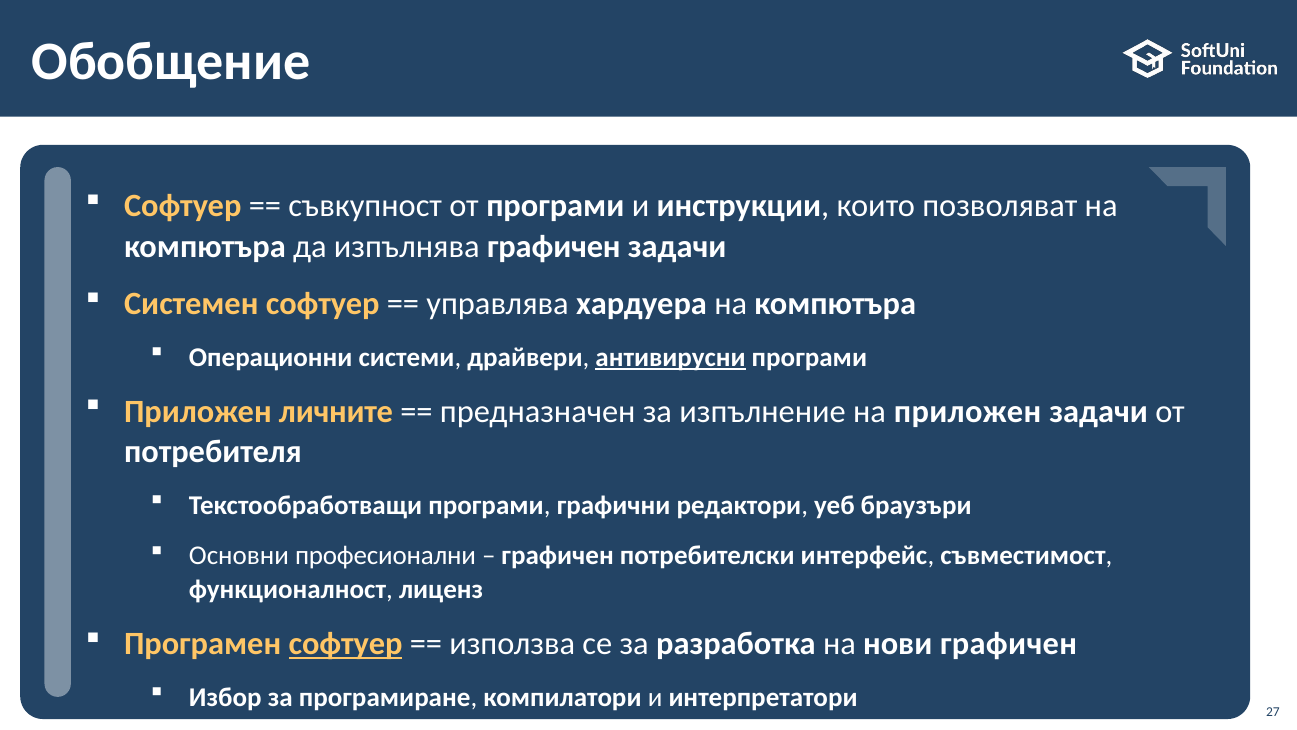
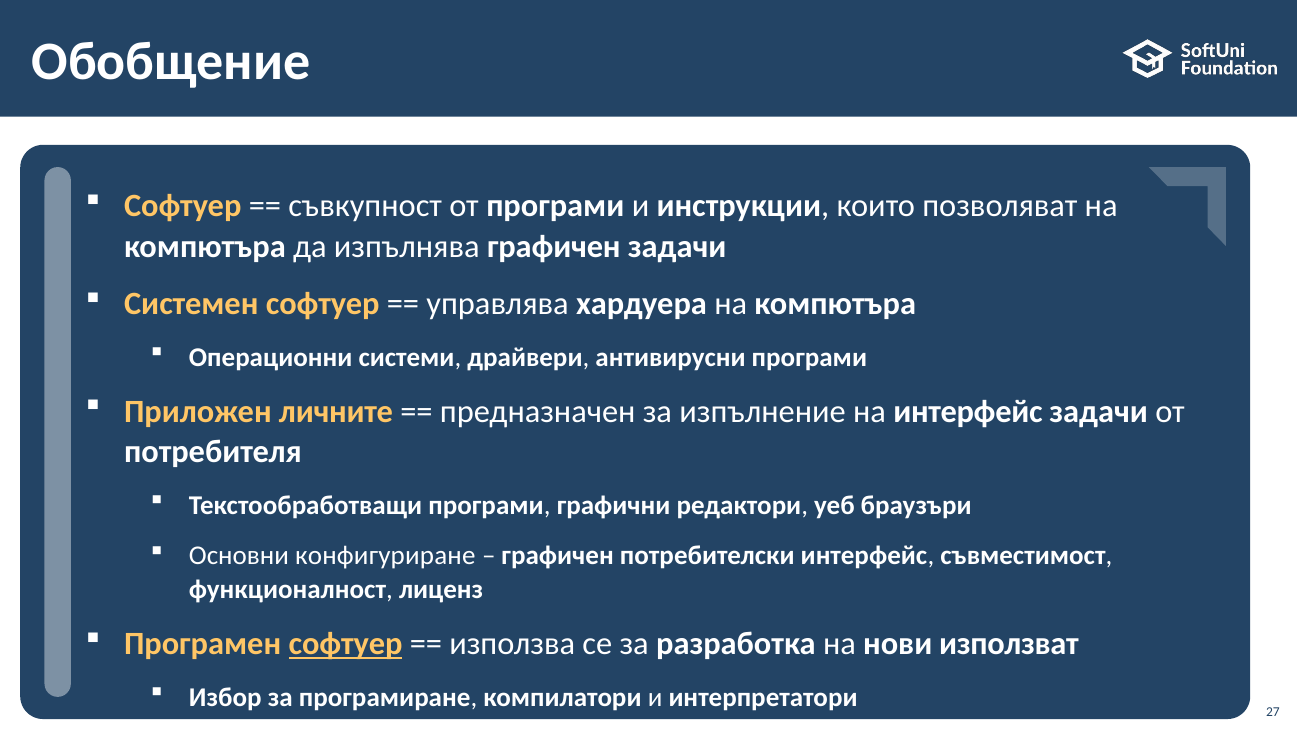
антивирусни underline: present -> none
на приложен: приложен -> интерфейс
професионални: професионални -> конфигуриране
нови графичен: графичен -> използват
